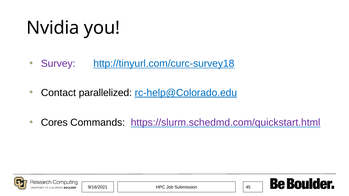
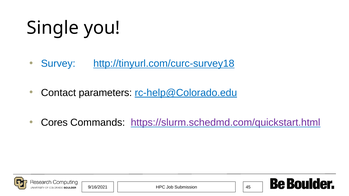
Nvidia: Nvidia -> Single
Survey colour: purple -> blue
parallelized: parallelized -> parameters
